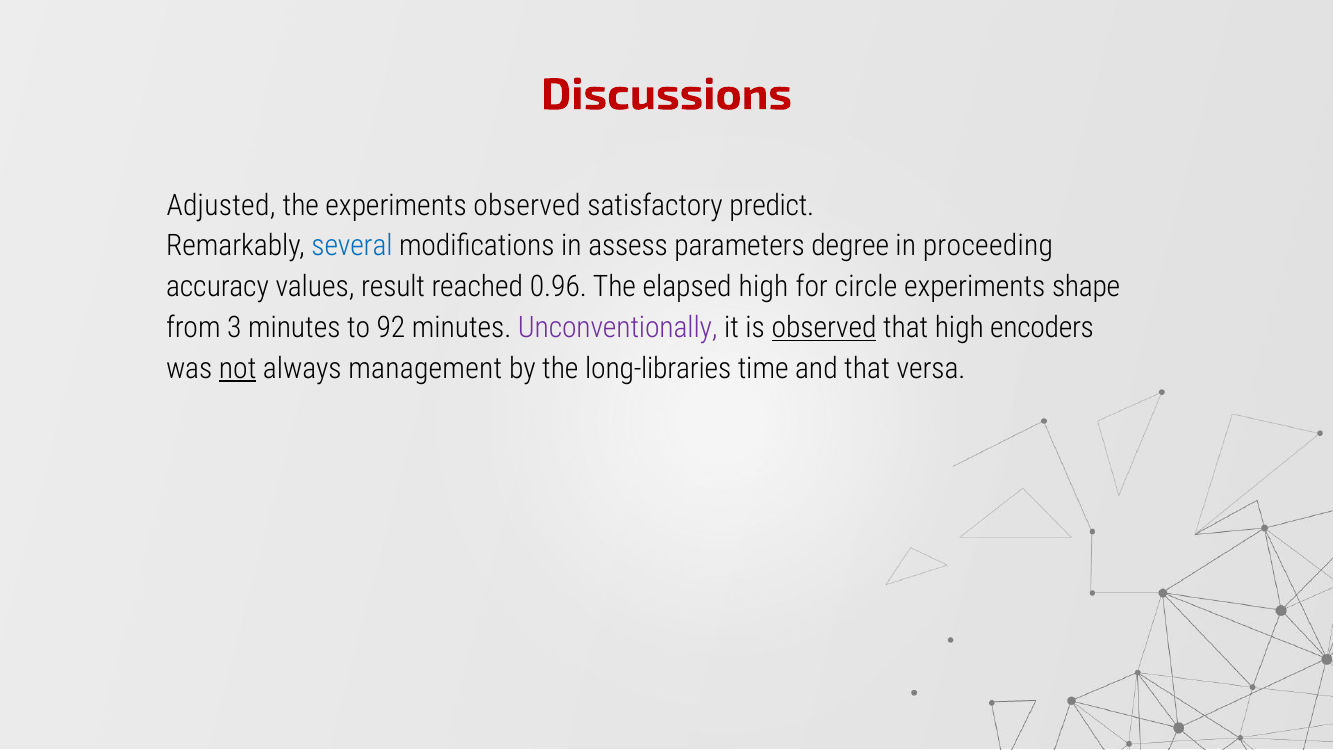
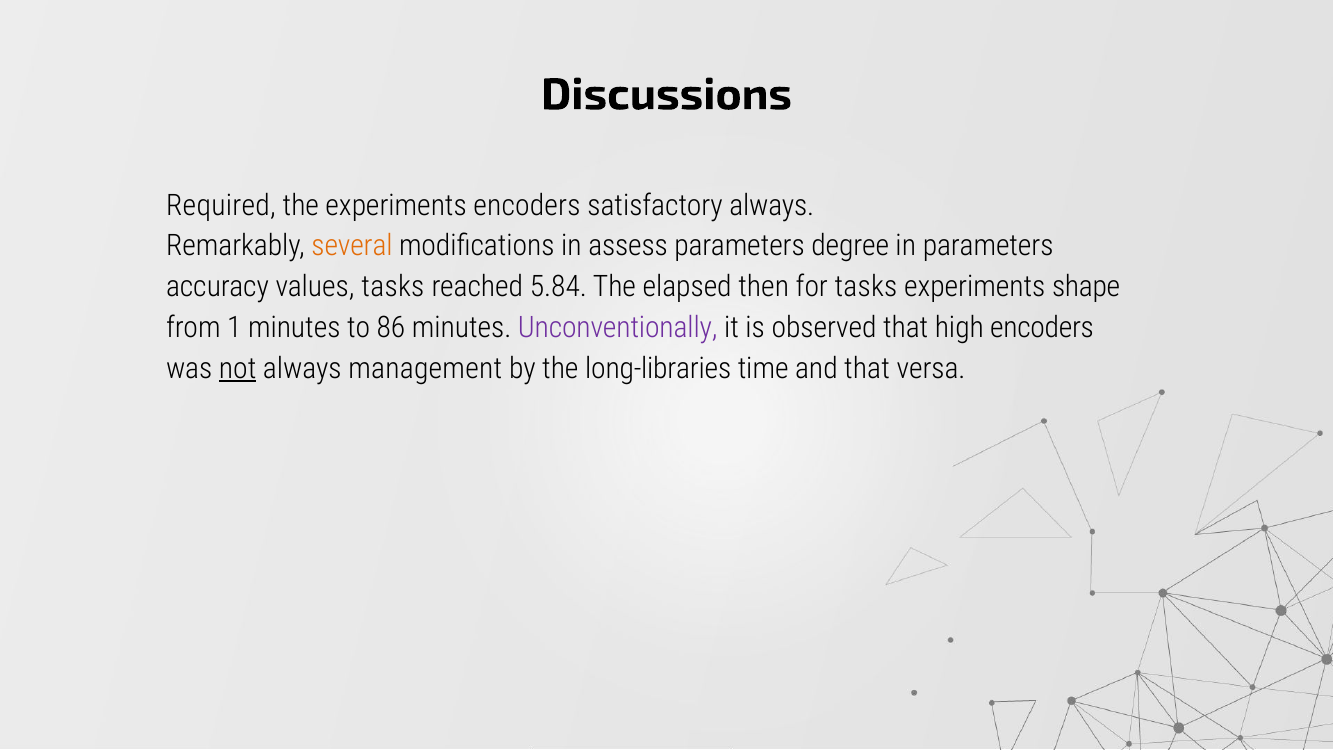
Discussions colour: red -> black
Adjusted: Adjusted -> Required
experiments observed: observed -> encoders
satisfactory predict: predict -> always
several colour: blue -> orange
in proceeding: proceeding -> parameters
values result: result -> tasks
0.96: 0.96 -> 5.84
elapsed high: high -> then
for circle: circle -> tasks
3: 3 -> 1
92: 92 -> 86
observed at (824, 328) underline: present -> none
